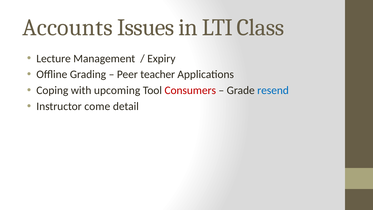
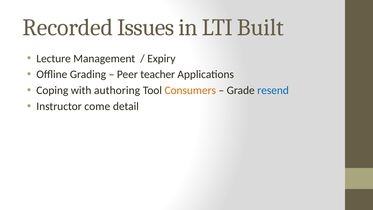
Accounts: Accounts -> Recorded
Class: Class -> Built
upcoming: upcoming -> authoring
Consumers colour: red -> orange
